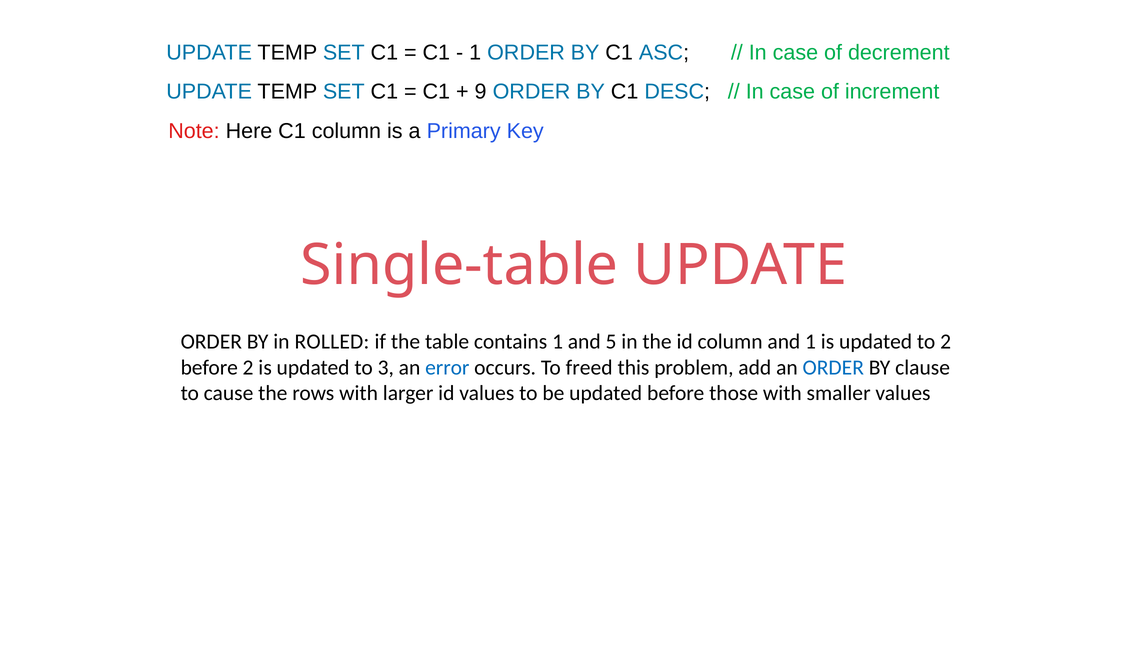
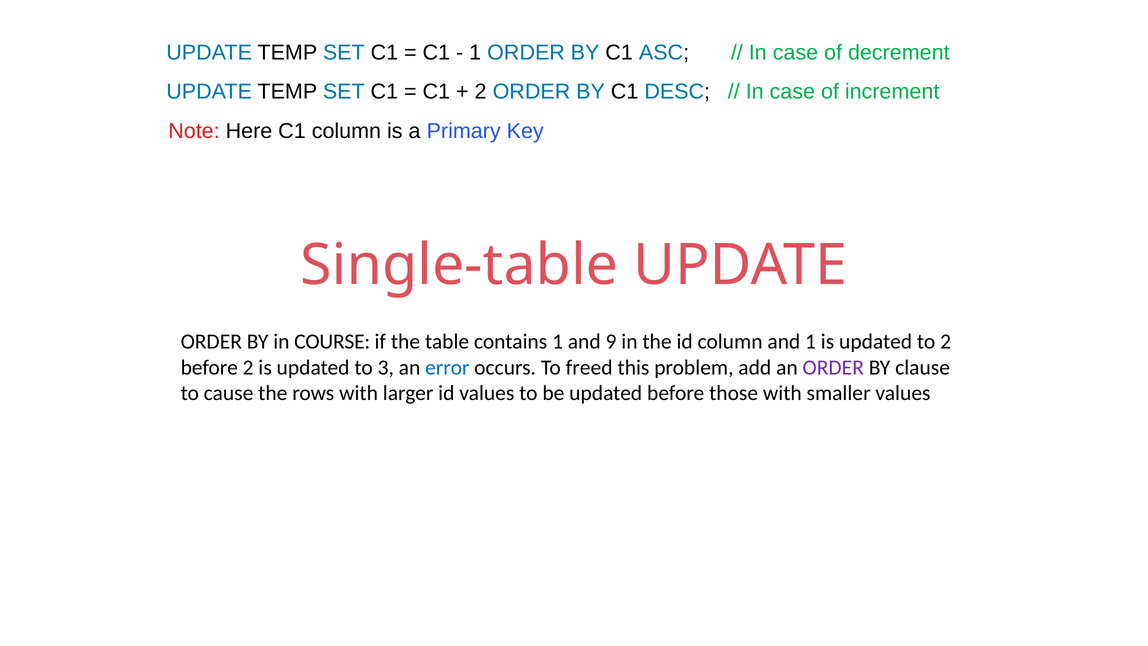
9 at (481, 92): 9 -> 2
ROLLED: ROLLED -> COURSE
5: 5 -> 9
ORDER at (833, 367) colour: blue -> purple
